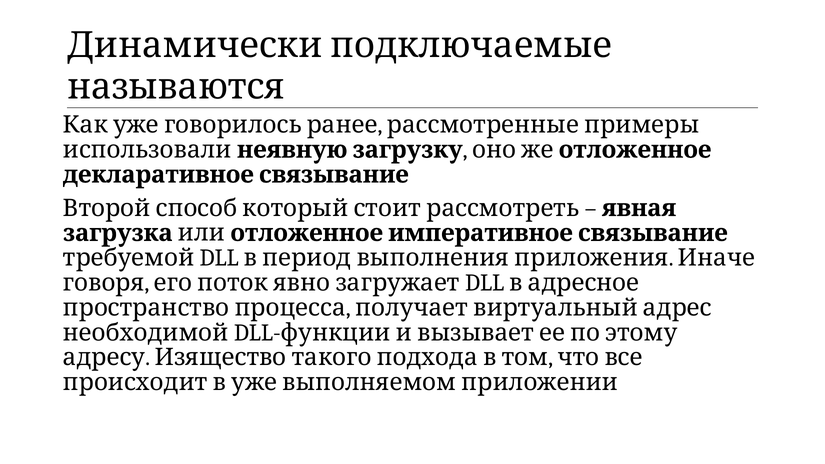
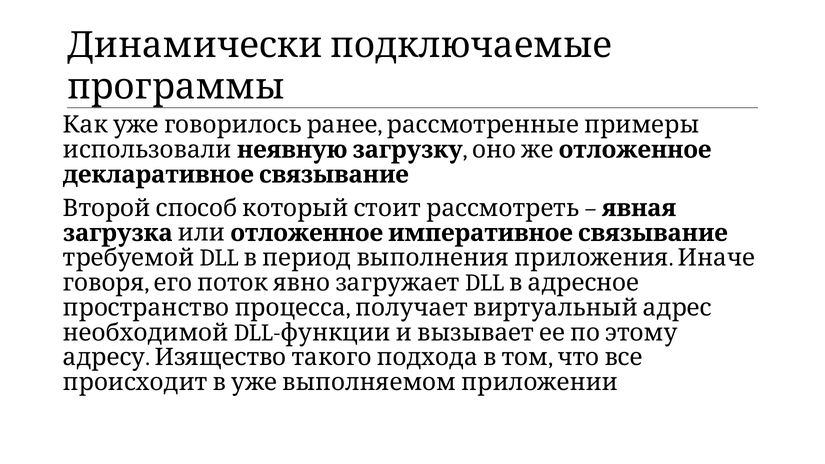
называются: называются -> программы
